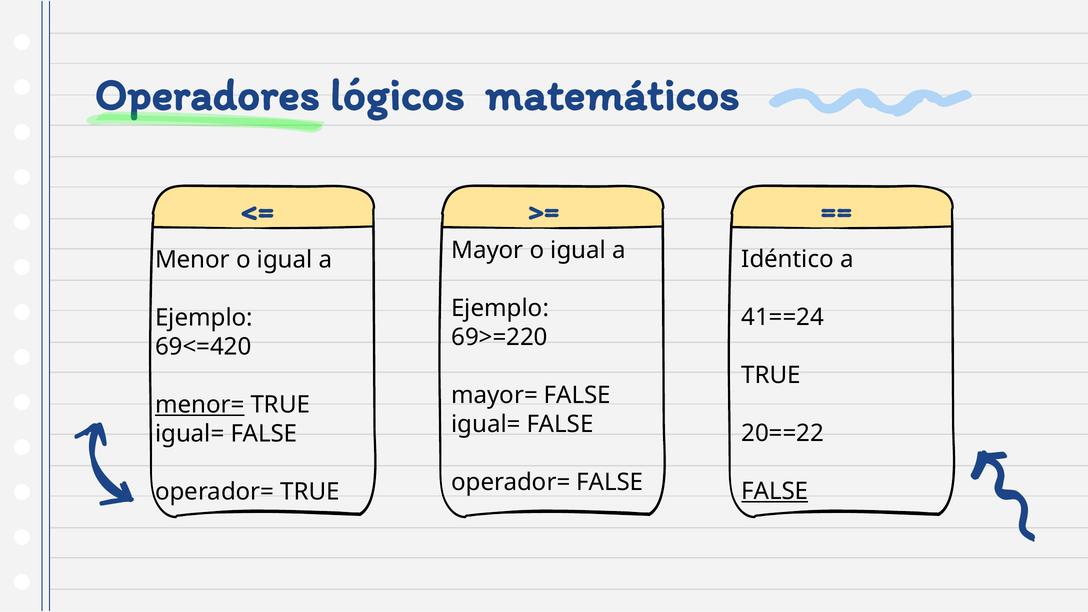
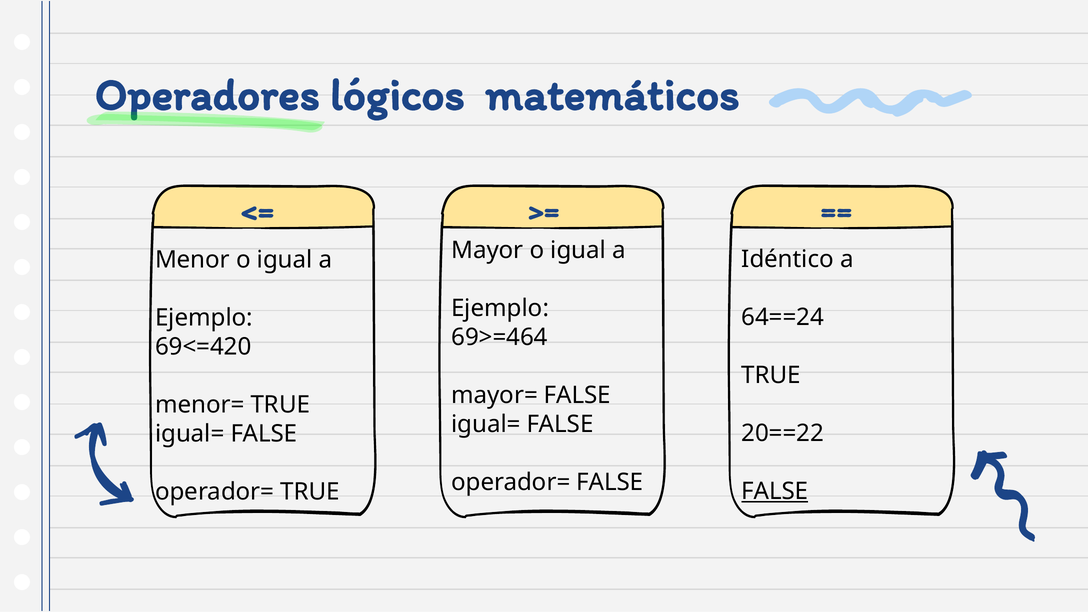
41==24: 41==24 -> 64==24
69>=220: 69>=220 -> 69>=464
menor= underline: present -> none
